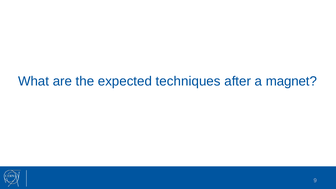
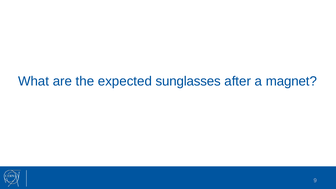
techniques: techniques -> sunglasses
